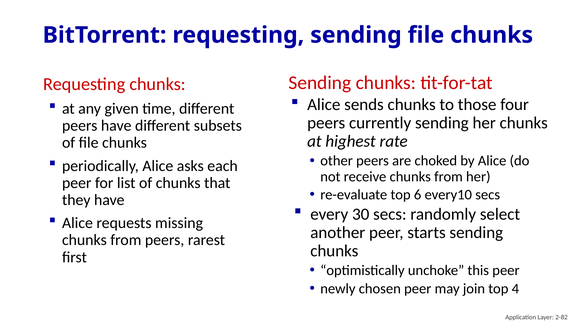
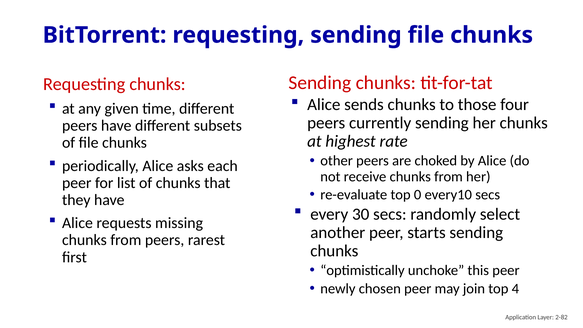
6: 6 -> 0
